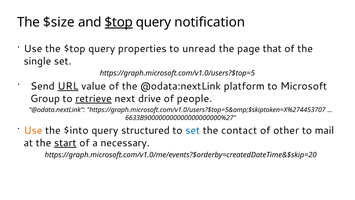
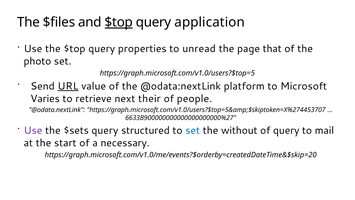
$size: $size -> $files
notification: notification -> application
single: single -> photo
Group: Group -> Varies
retrieve underline: present -> none
drive: drive -> their
Use at (33, 130) colour: orange -> purple
$into: $into -> $sets
contact: contact -> without
of other: other -> query
start underline: present -> none
